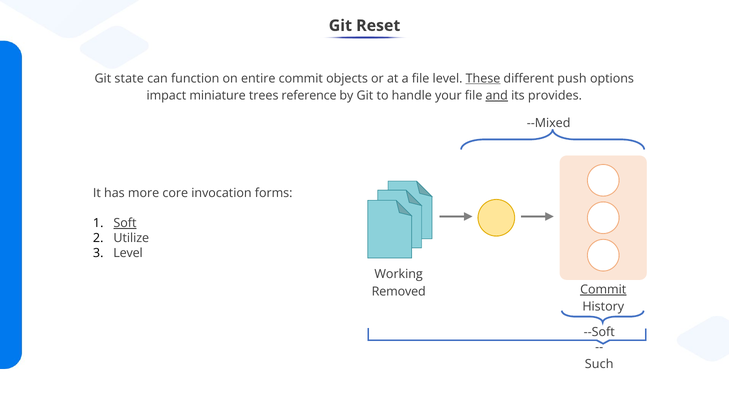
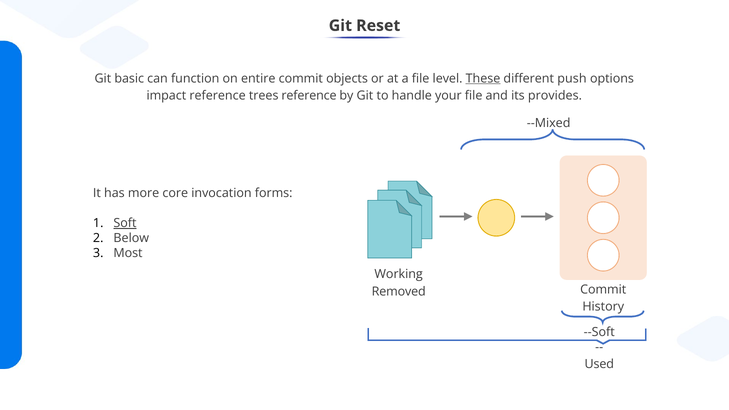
state: state -> basic
impact miniature: miniature -> reference
and underline: present -> none
Utilize: Utilize -> Below
Level at (128, 253): Level -> Most
Commit at (603, 290) underline: present -> none
Such: Such -> Used
